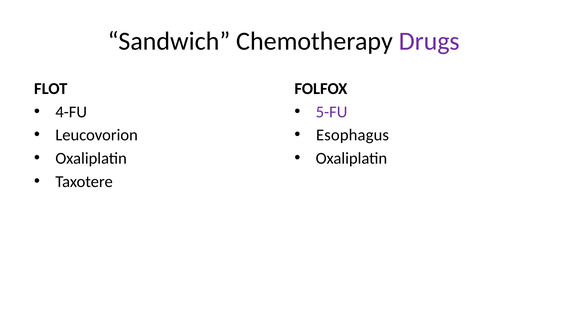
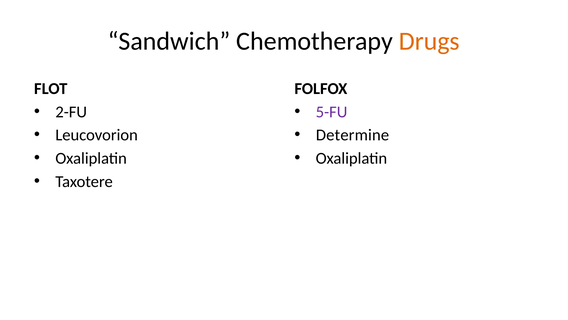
Drugs colour: purple -> orange
4-FU: 4-FU -> 2-FU
Esophagus: Esophagus -> Determine
